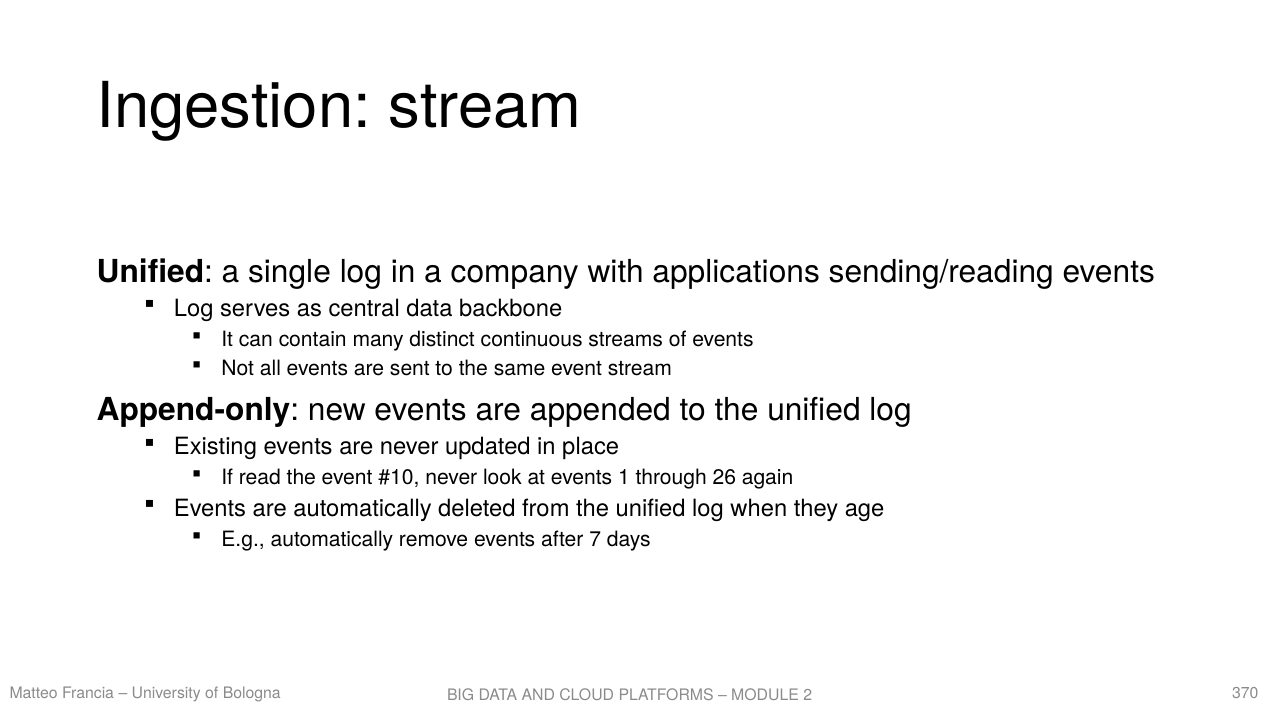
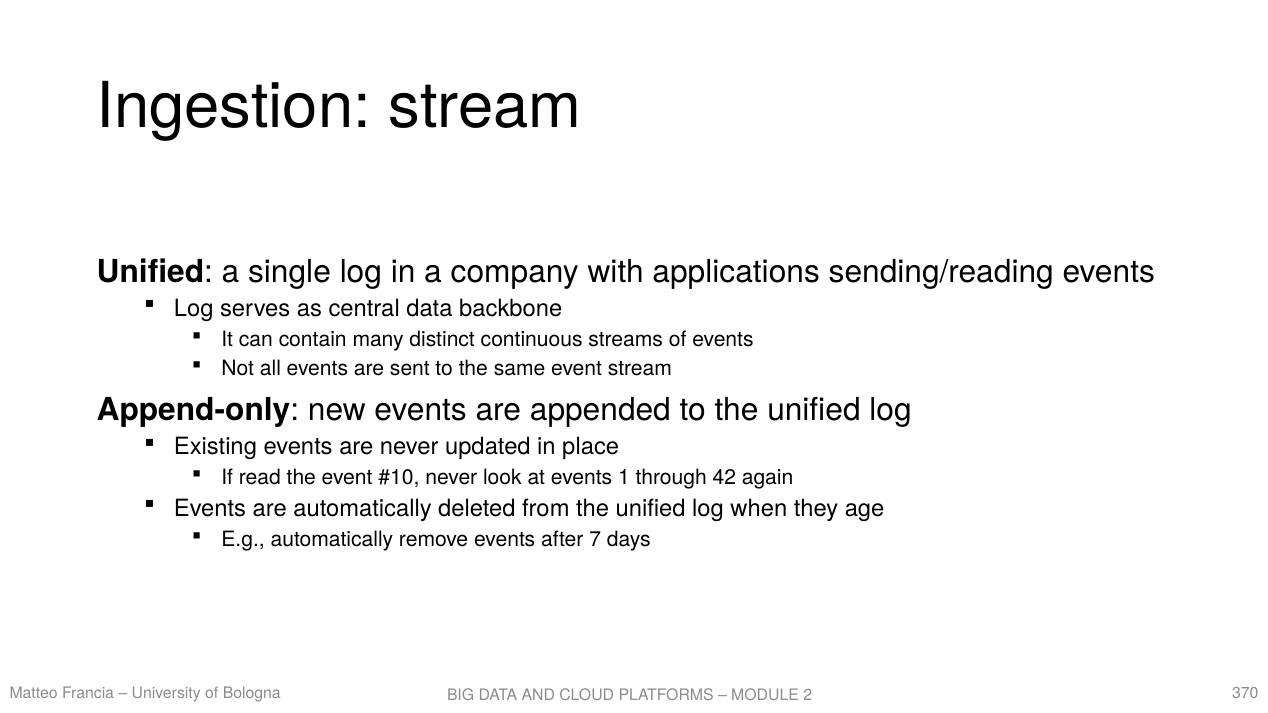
26: 26 -> 42
